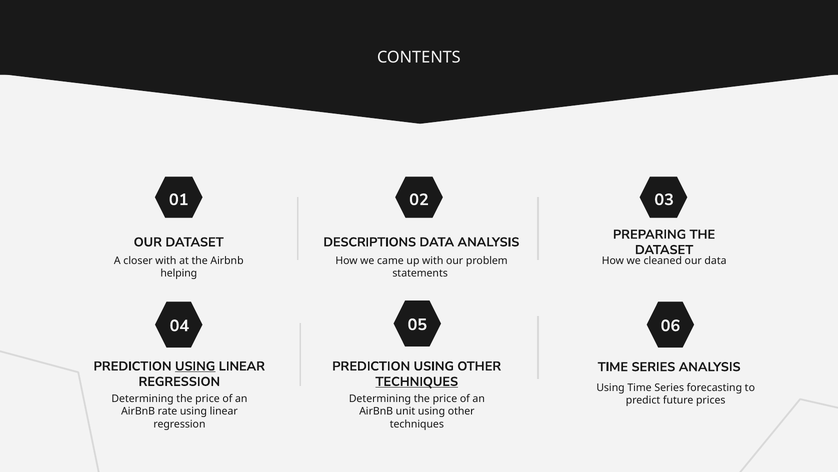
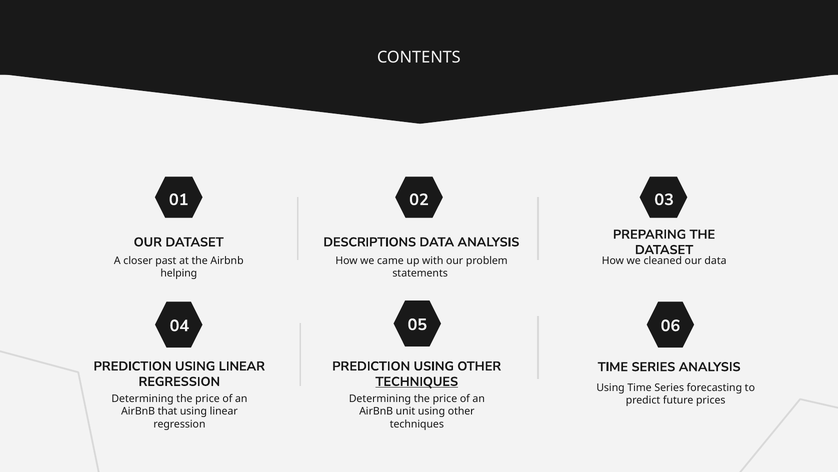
closer with: with -> past
USING at (195, 366) underline: present -> none
rate: rate -> that
